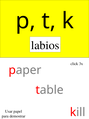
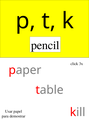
labios: labios -> pencil
